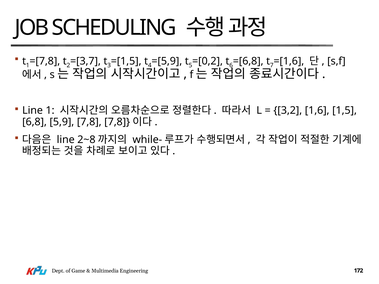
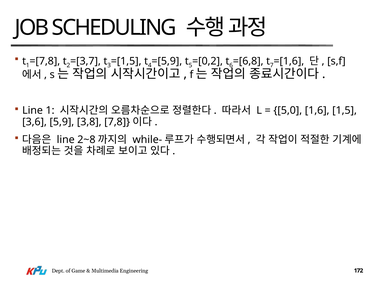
3,2: 3,2 -> 5,0
6,8: 6,8 -> 3,6
5,9 7,8: 7,8 -> 3,8
